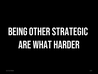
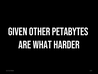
BEING: BEING -> GIVEN
STRATEGIC: STRATEGIC -> PETABYTES
